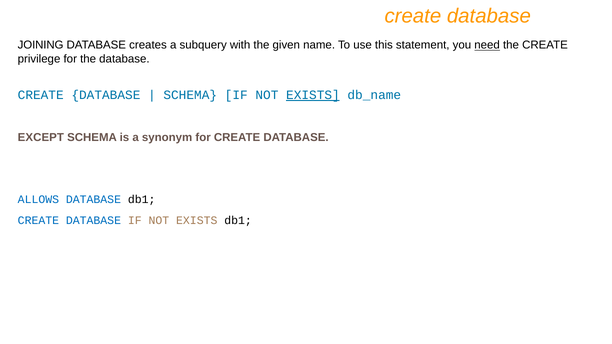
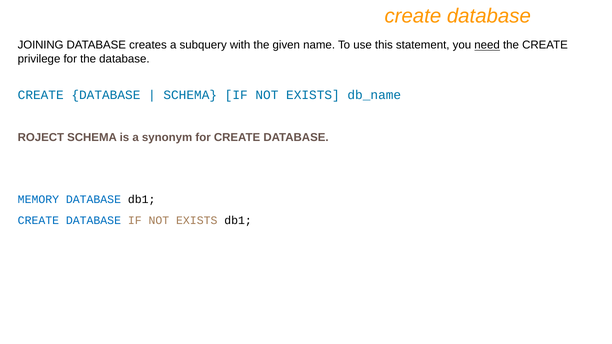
EXISTS at (313, 95) underline: present -> none
EXCEPT: EXCEPT -> ROJECT
ALLOWS: ALLOWS -> MEMORY
